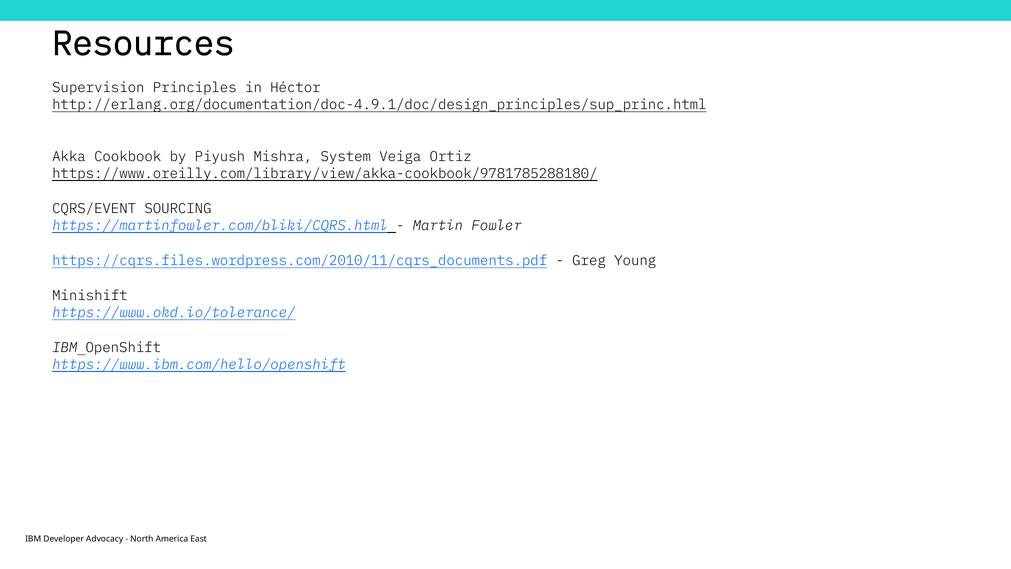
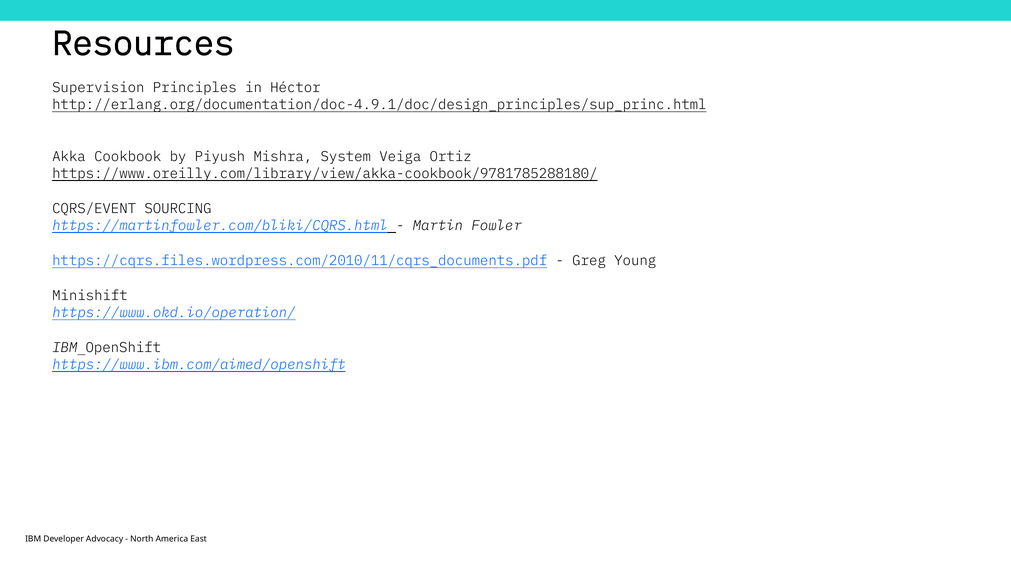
https://www.okd.io/tolerance/: https://www.okd.io/tolerance/ -> https://www.okd.io/operation/
https://www.ibm.com/hello/openshift: https://www.ibm.com/hello/openshift -> https://www.ibm.com/aimed/openshift
